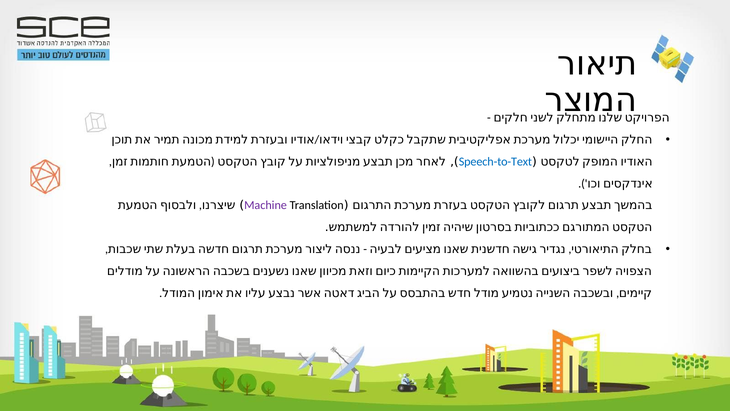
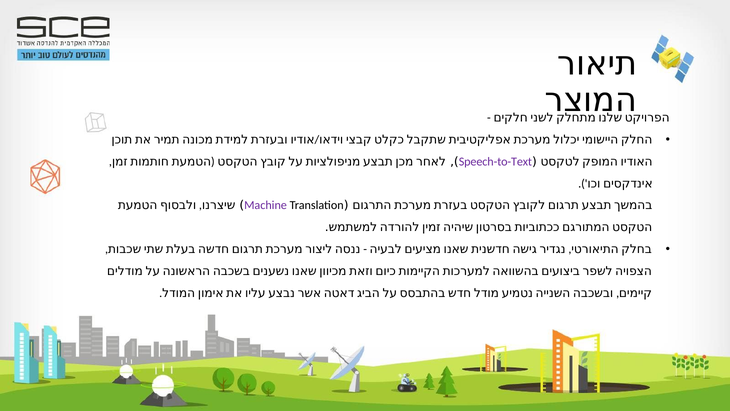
Speech-to-Text colour: blue -> purple
